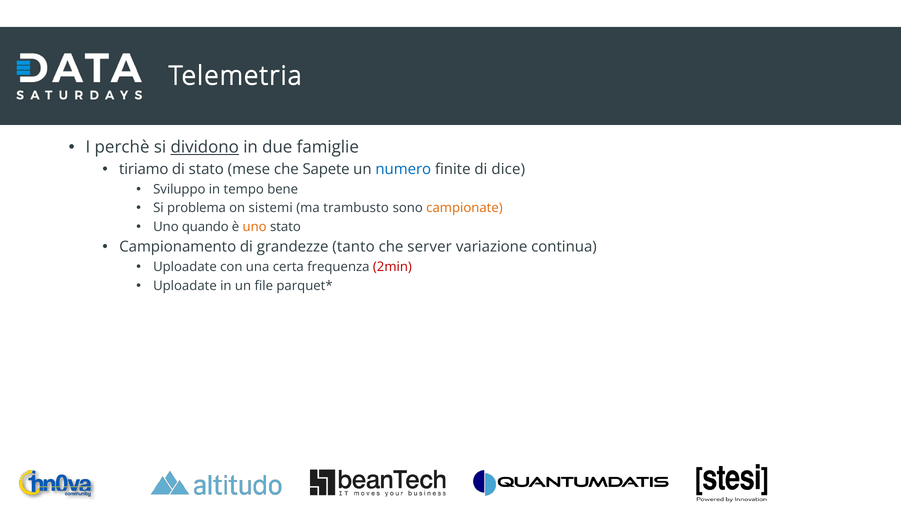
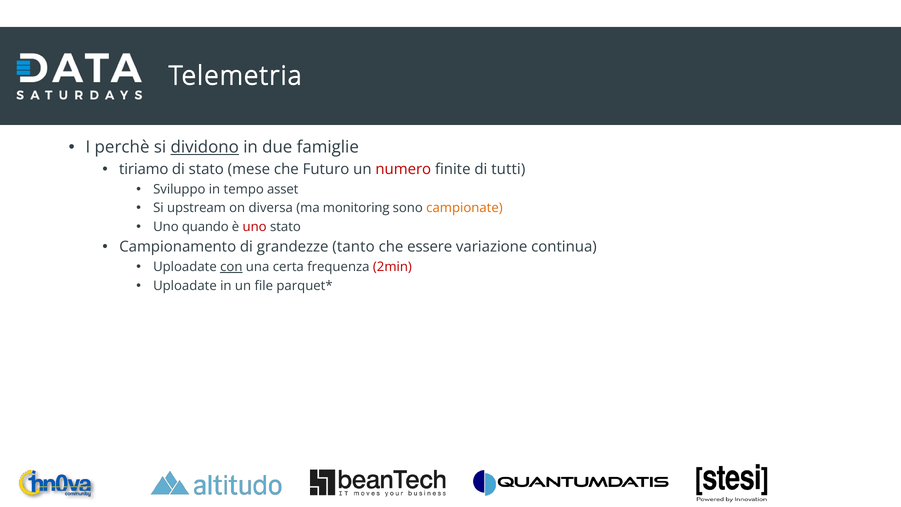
Sapete: Sapete -> Futuro
numero colour: blue -> red
dice: dice -> tutti
bene: bene -> asset
problema: problema -> upstream
sistemi: sistemi -> diversa
trambusto: trambusto -> monitoring
uno at (255, 227) colour: orange -> red
server: server -> essere
con underline: none -> present
